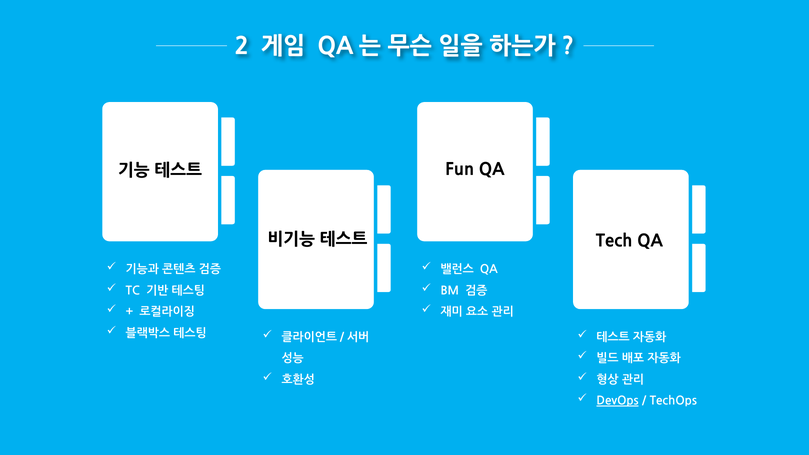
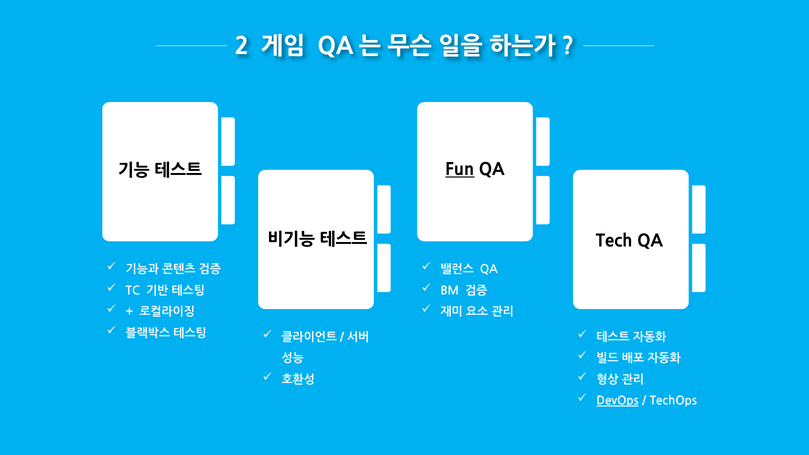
Fun underline: none -> present
